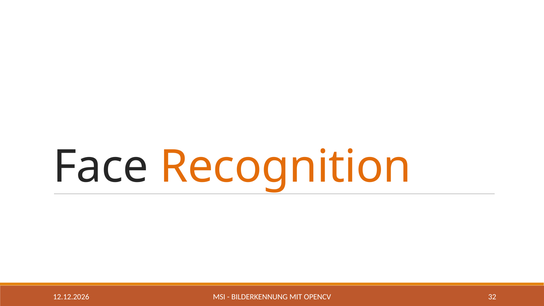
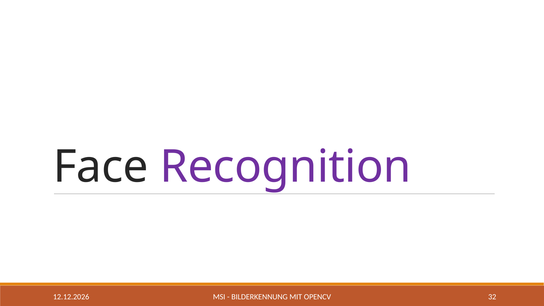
Recognition colour: orange -> purple
